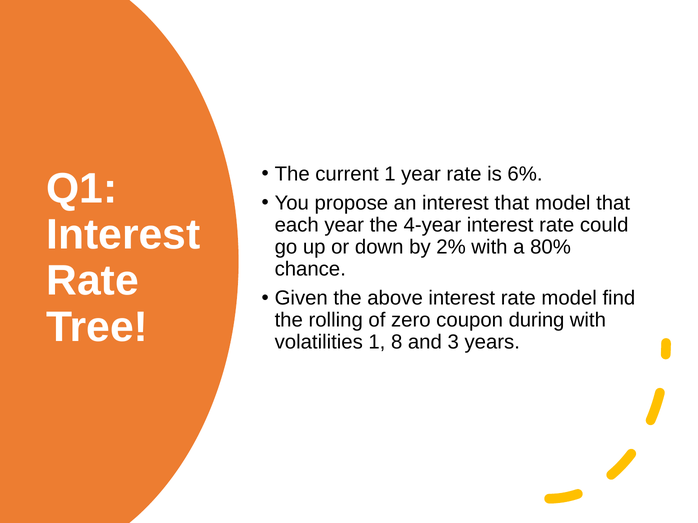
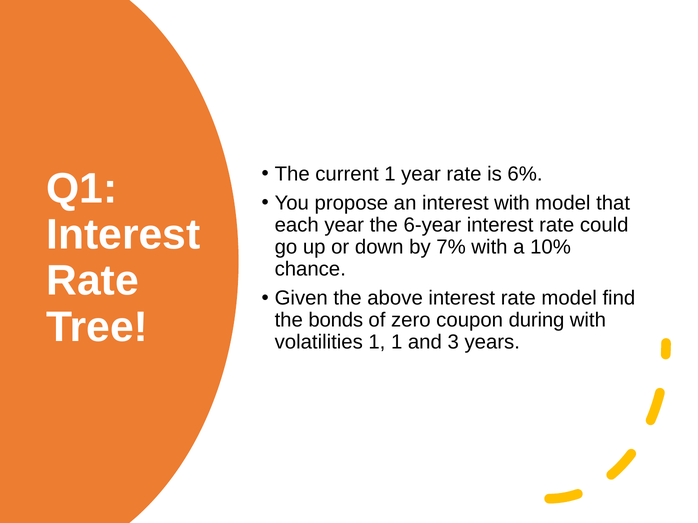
interest that: that -> with
4-year: 4-year -> 6-year
2%: 2% -> 7%
80%: 80% -> 10%
rolling: rolling -> bonds
1 8: 8 -> 1
